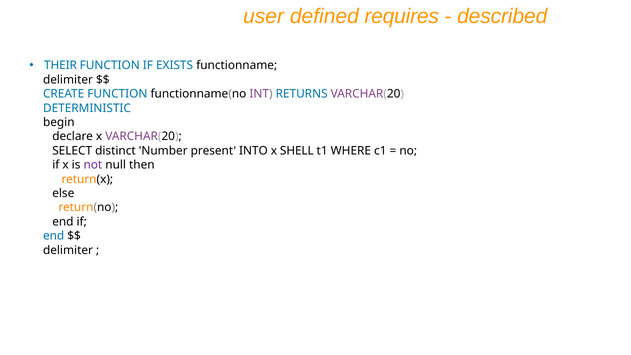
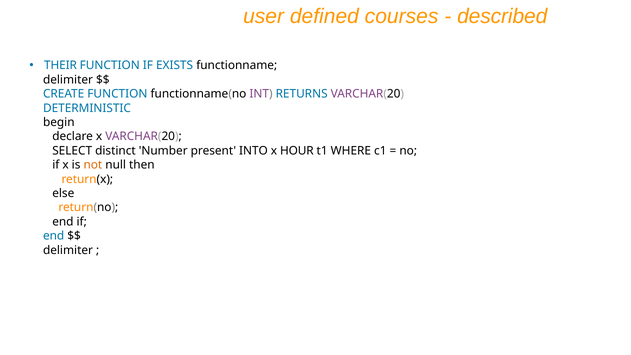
requires: requires -> courses
SHELL: SHELL -> HOUR
not colour: purple -> orange
